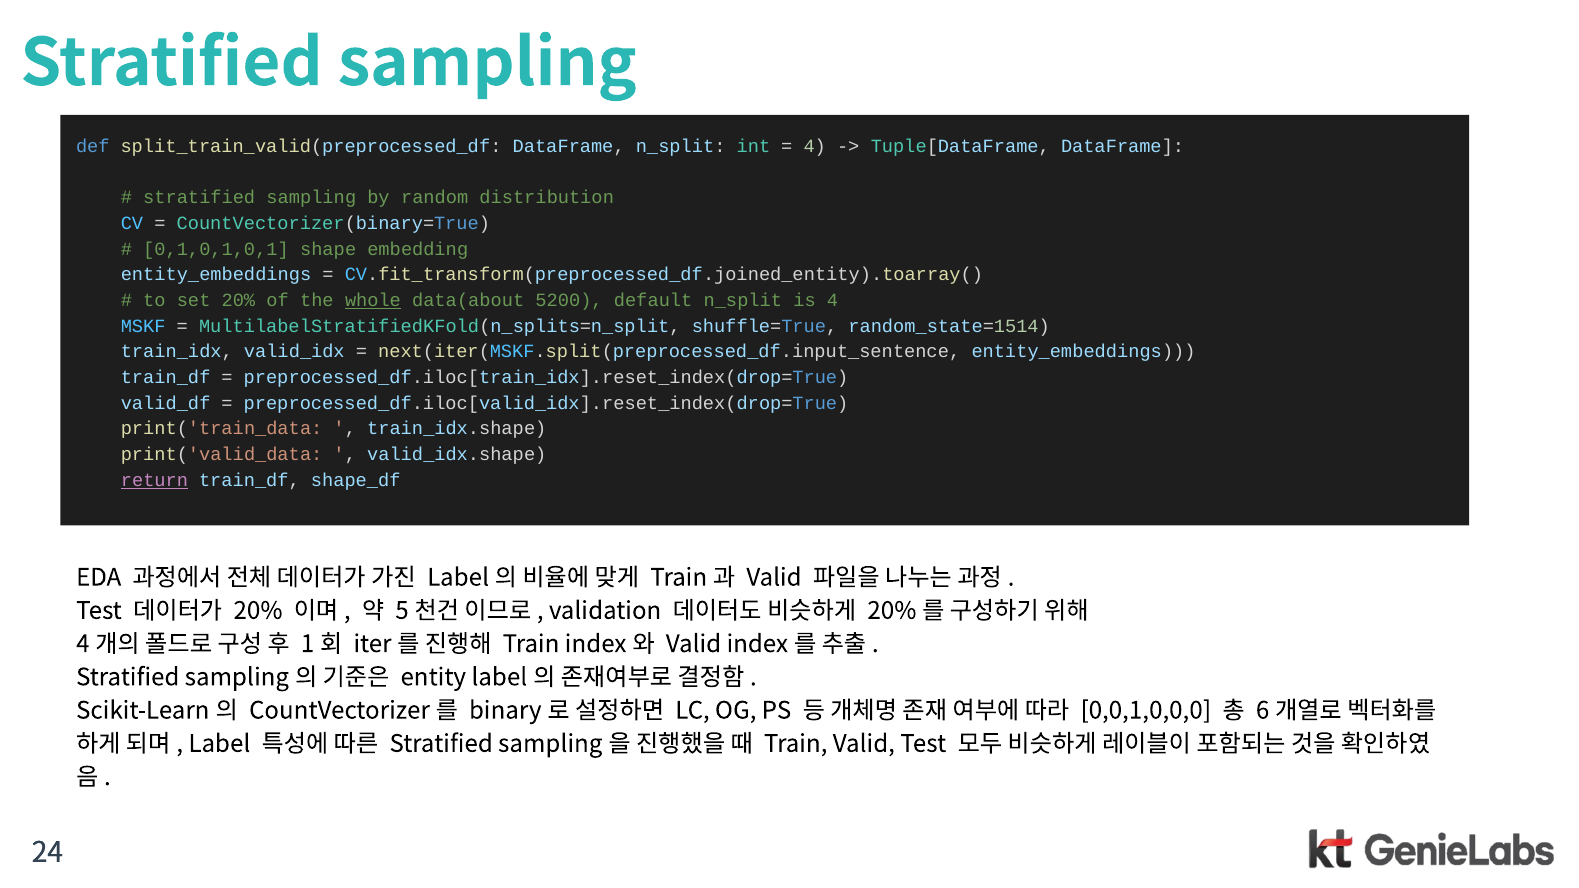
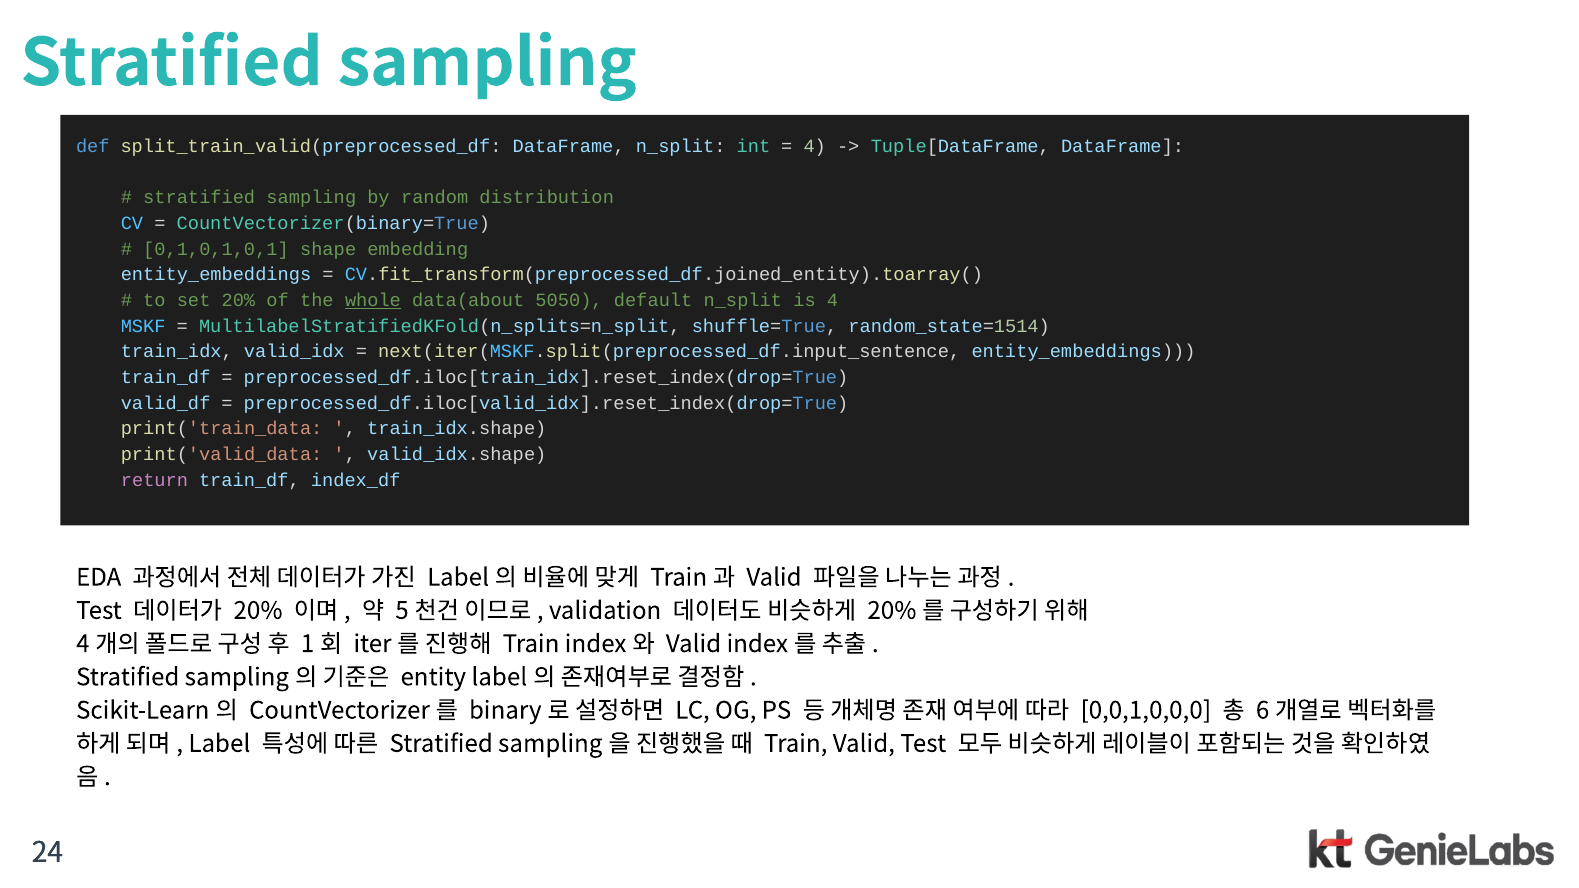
5200: 5200 -> 5050
return underline: present -> none
shape_df: shape_df -> index_df
